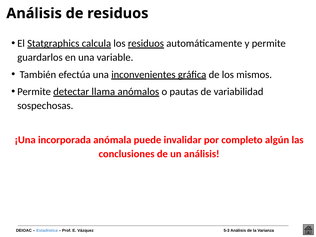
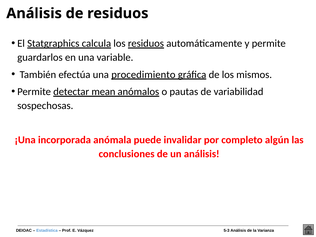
inconvenientes: inconvenientes -> procedimiento
llama: llama -> mean
